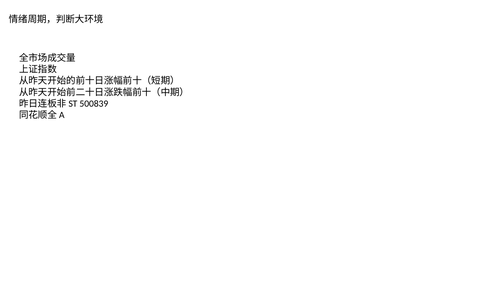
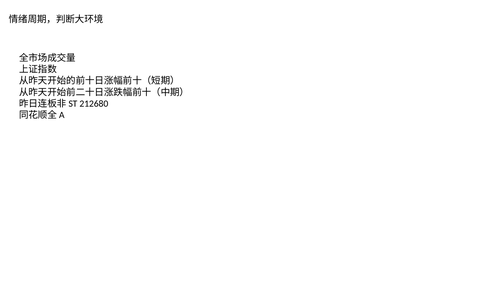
500839: 500839 -> 212680
